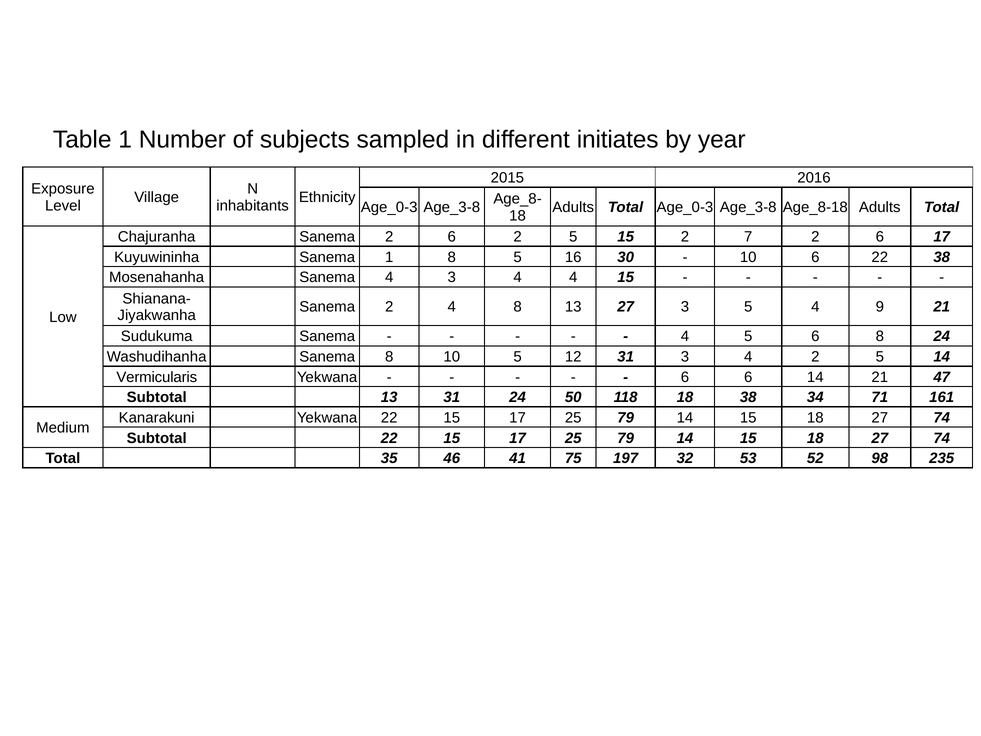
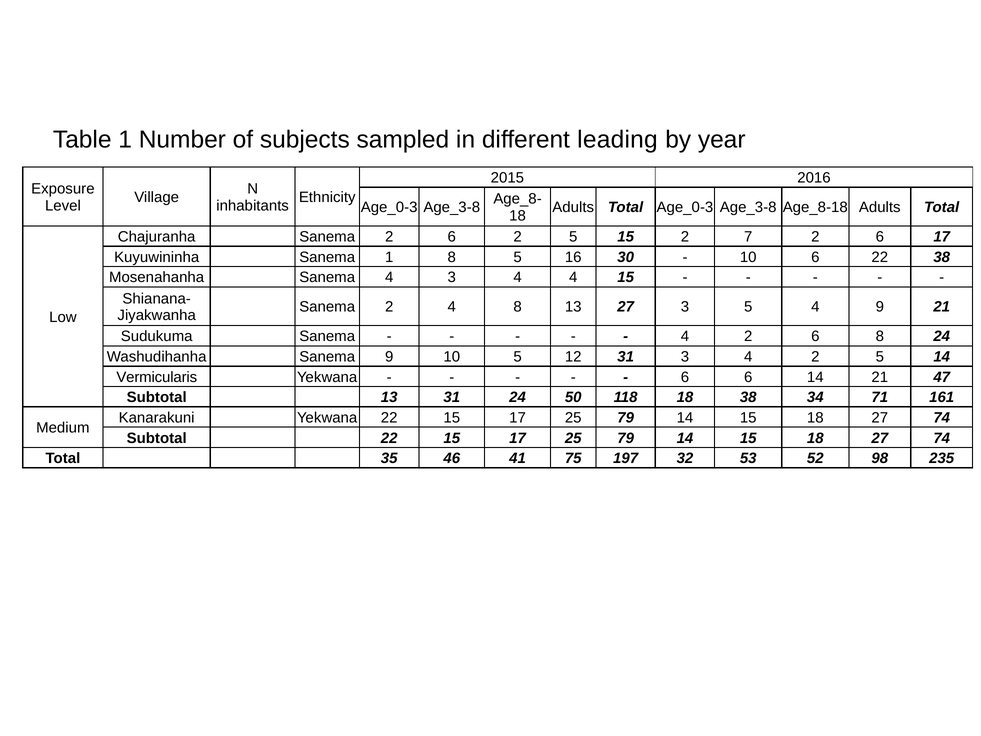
initiates: initiates -> leading
5 at (748, 336): 5 -> 2
Sanema 8: 8 -> 9
